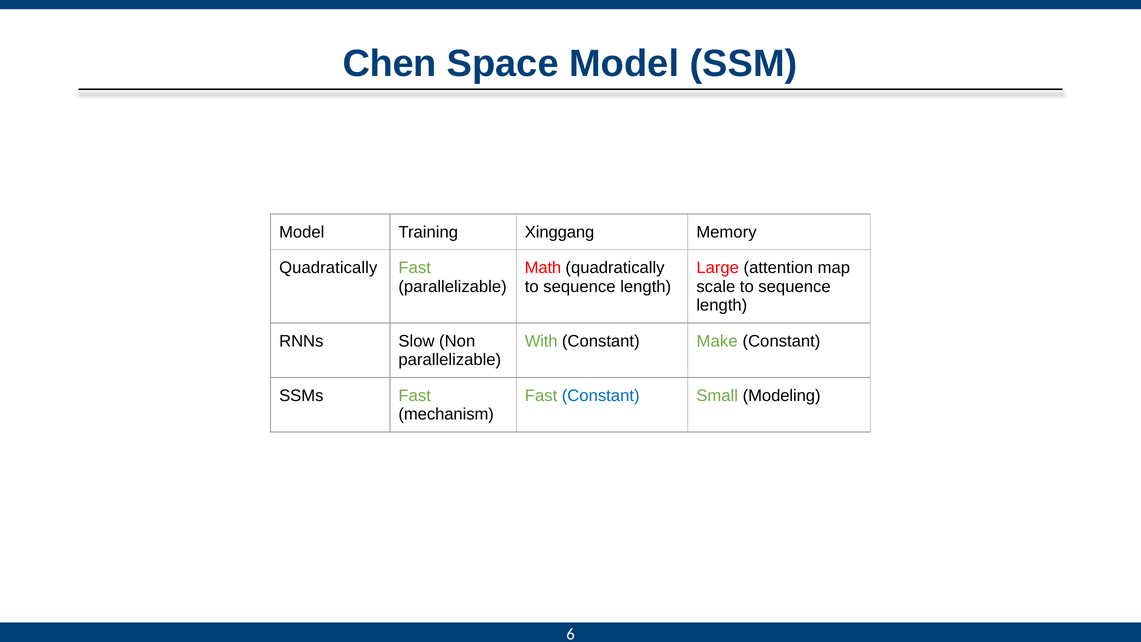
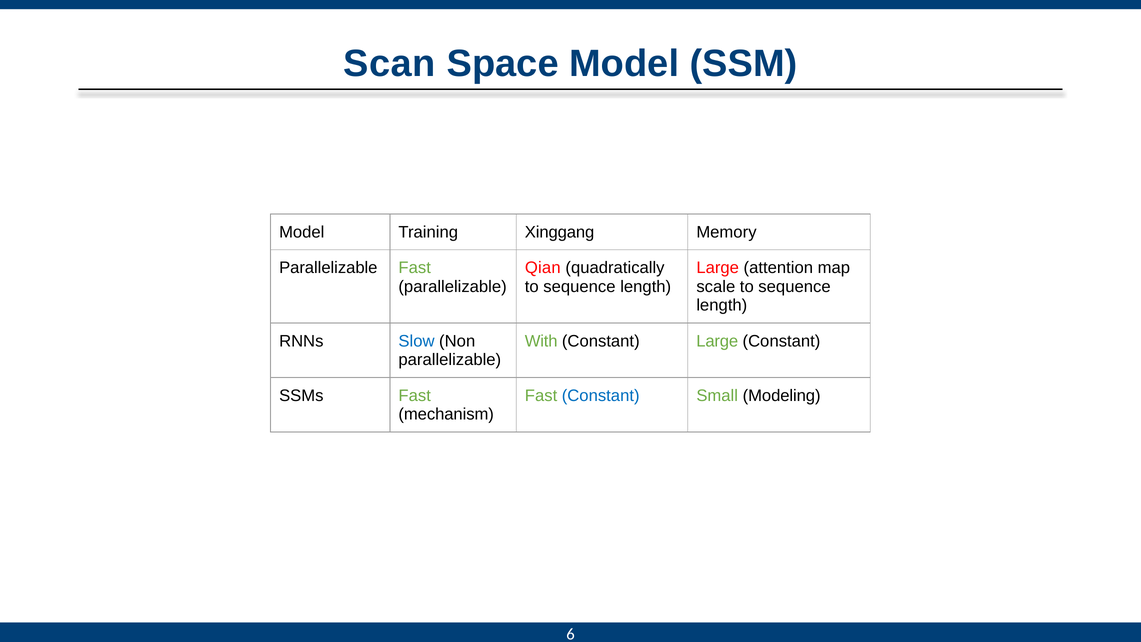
Chen: Chen -> Scan
Quadratically at (328, 268): Quadratically -> Parallelizable
Math: Math -> Qian
Slow colour: black -> blue
Constant Make: Make -> Large
